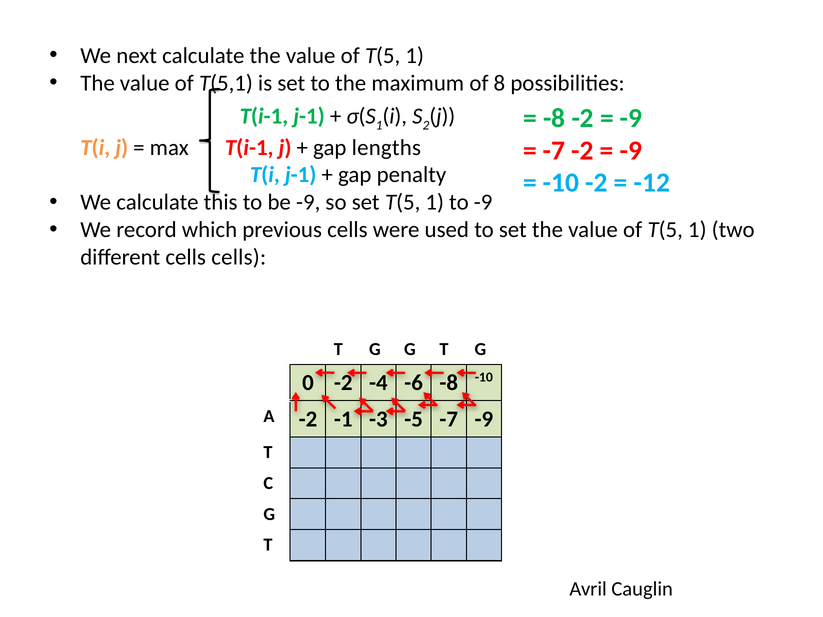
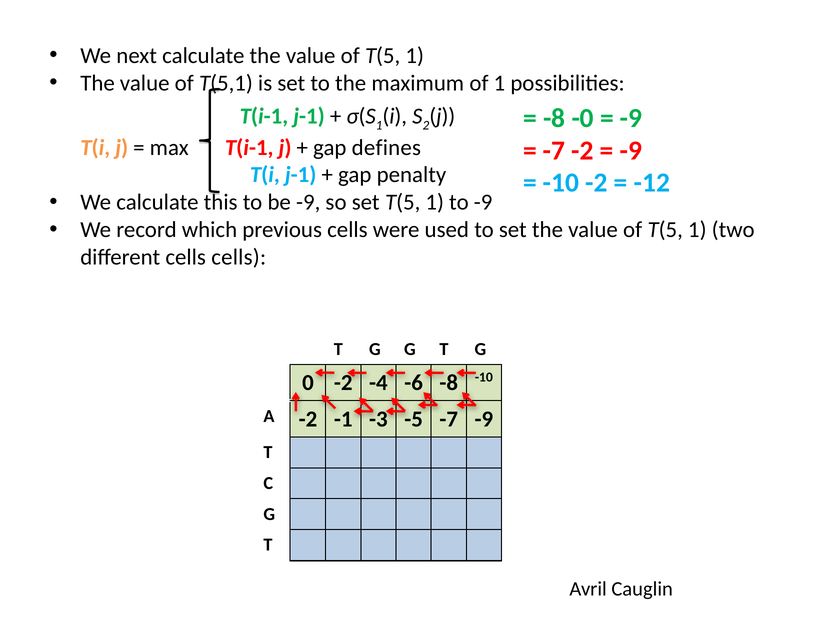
of 8: 8 -> 1
-8 -2: -2 -> -0
lengths: lengths -> defines
